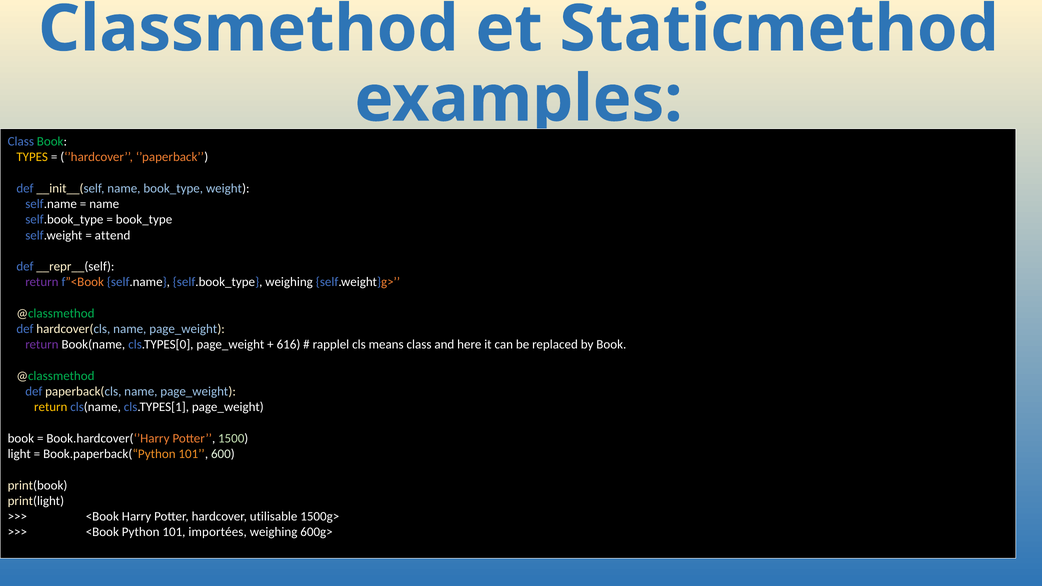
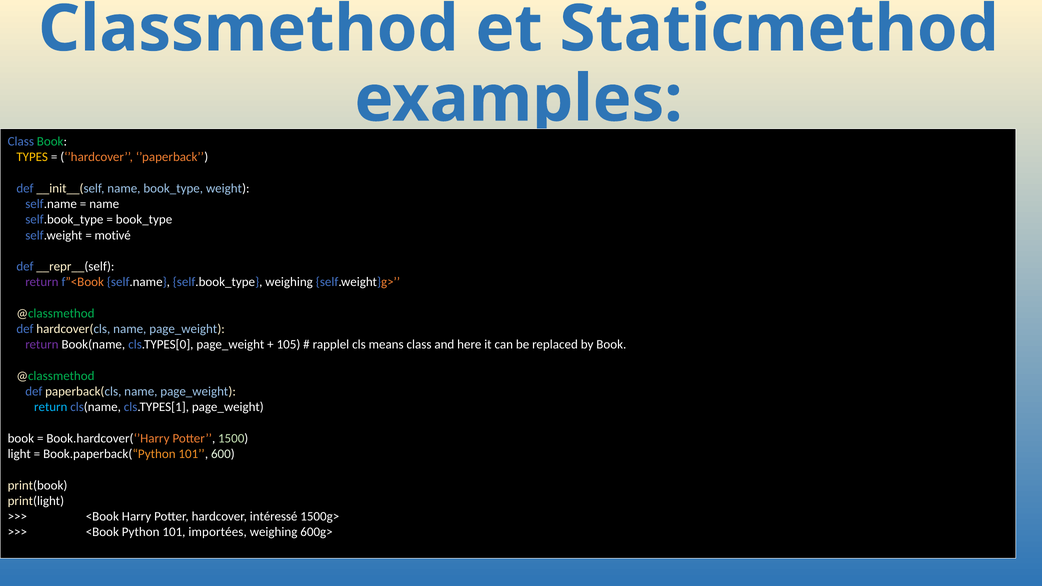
attend: attend -> motivé
616: 616 -> 105
return at (51, 407) colour: yellow -> light blue
utilisable: utilisable -> intéressé
